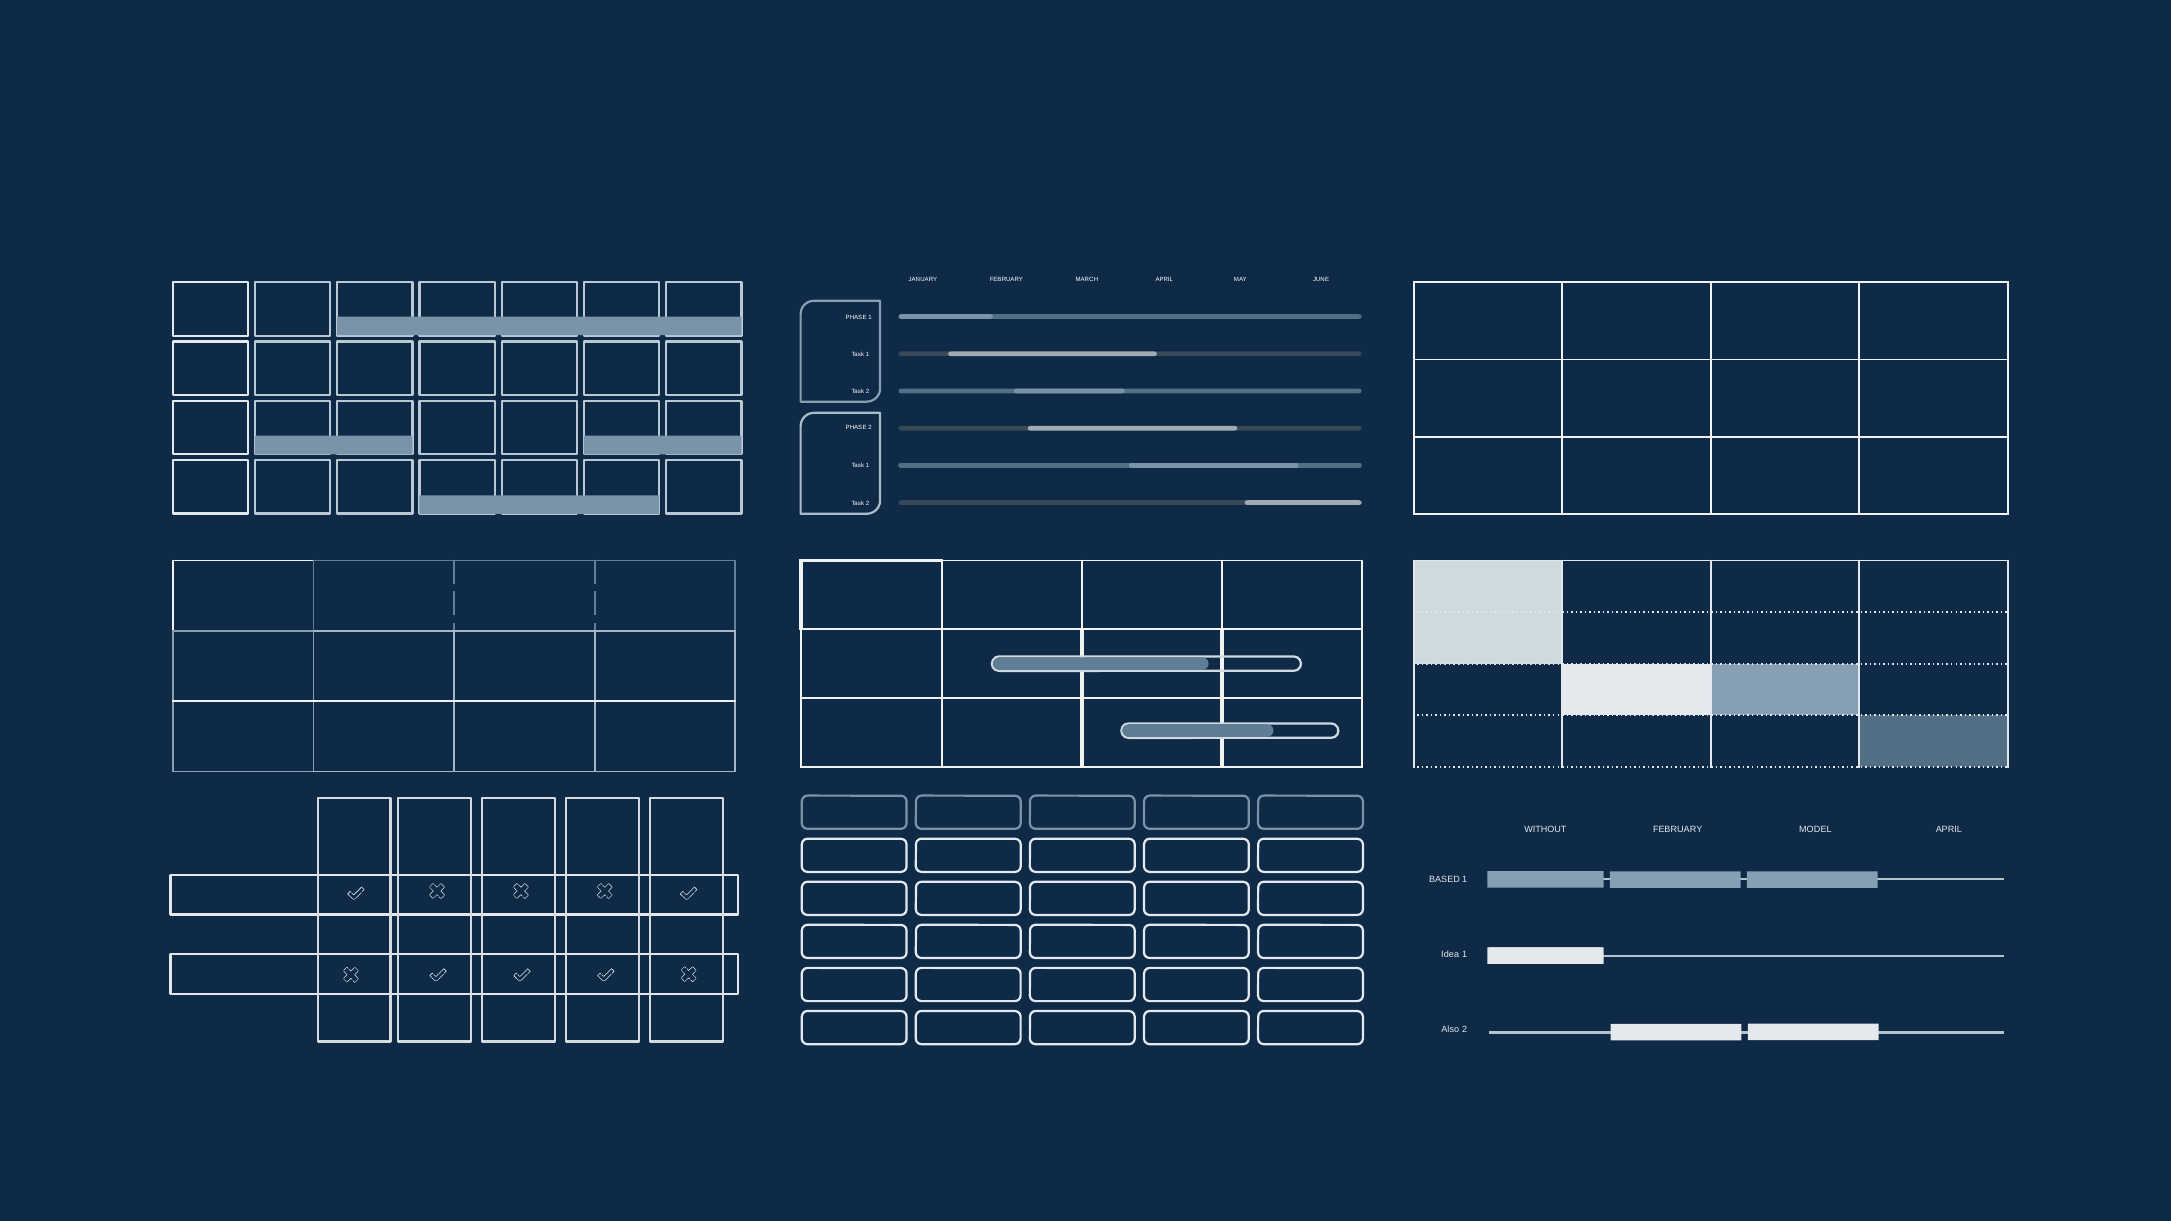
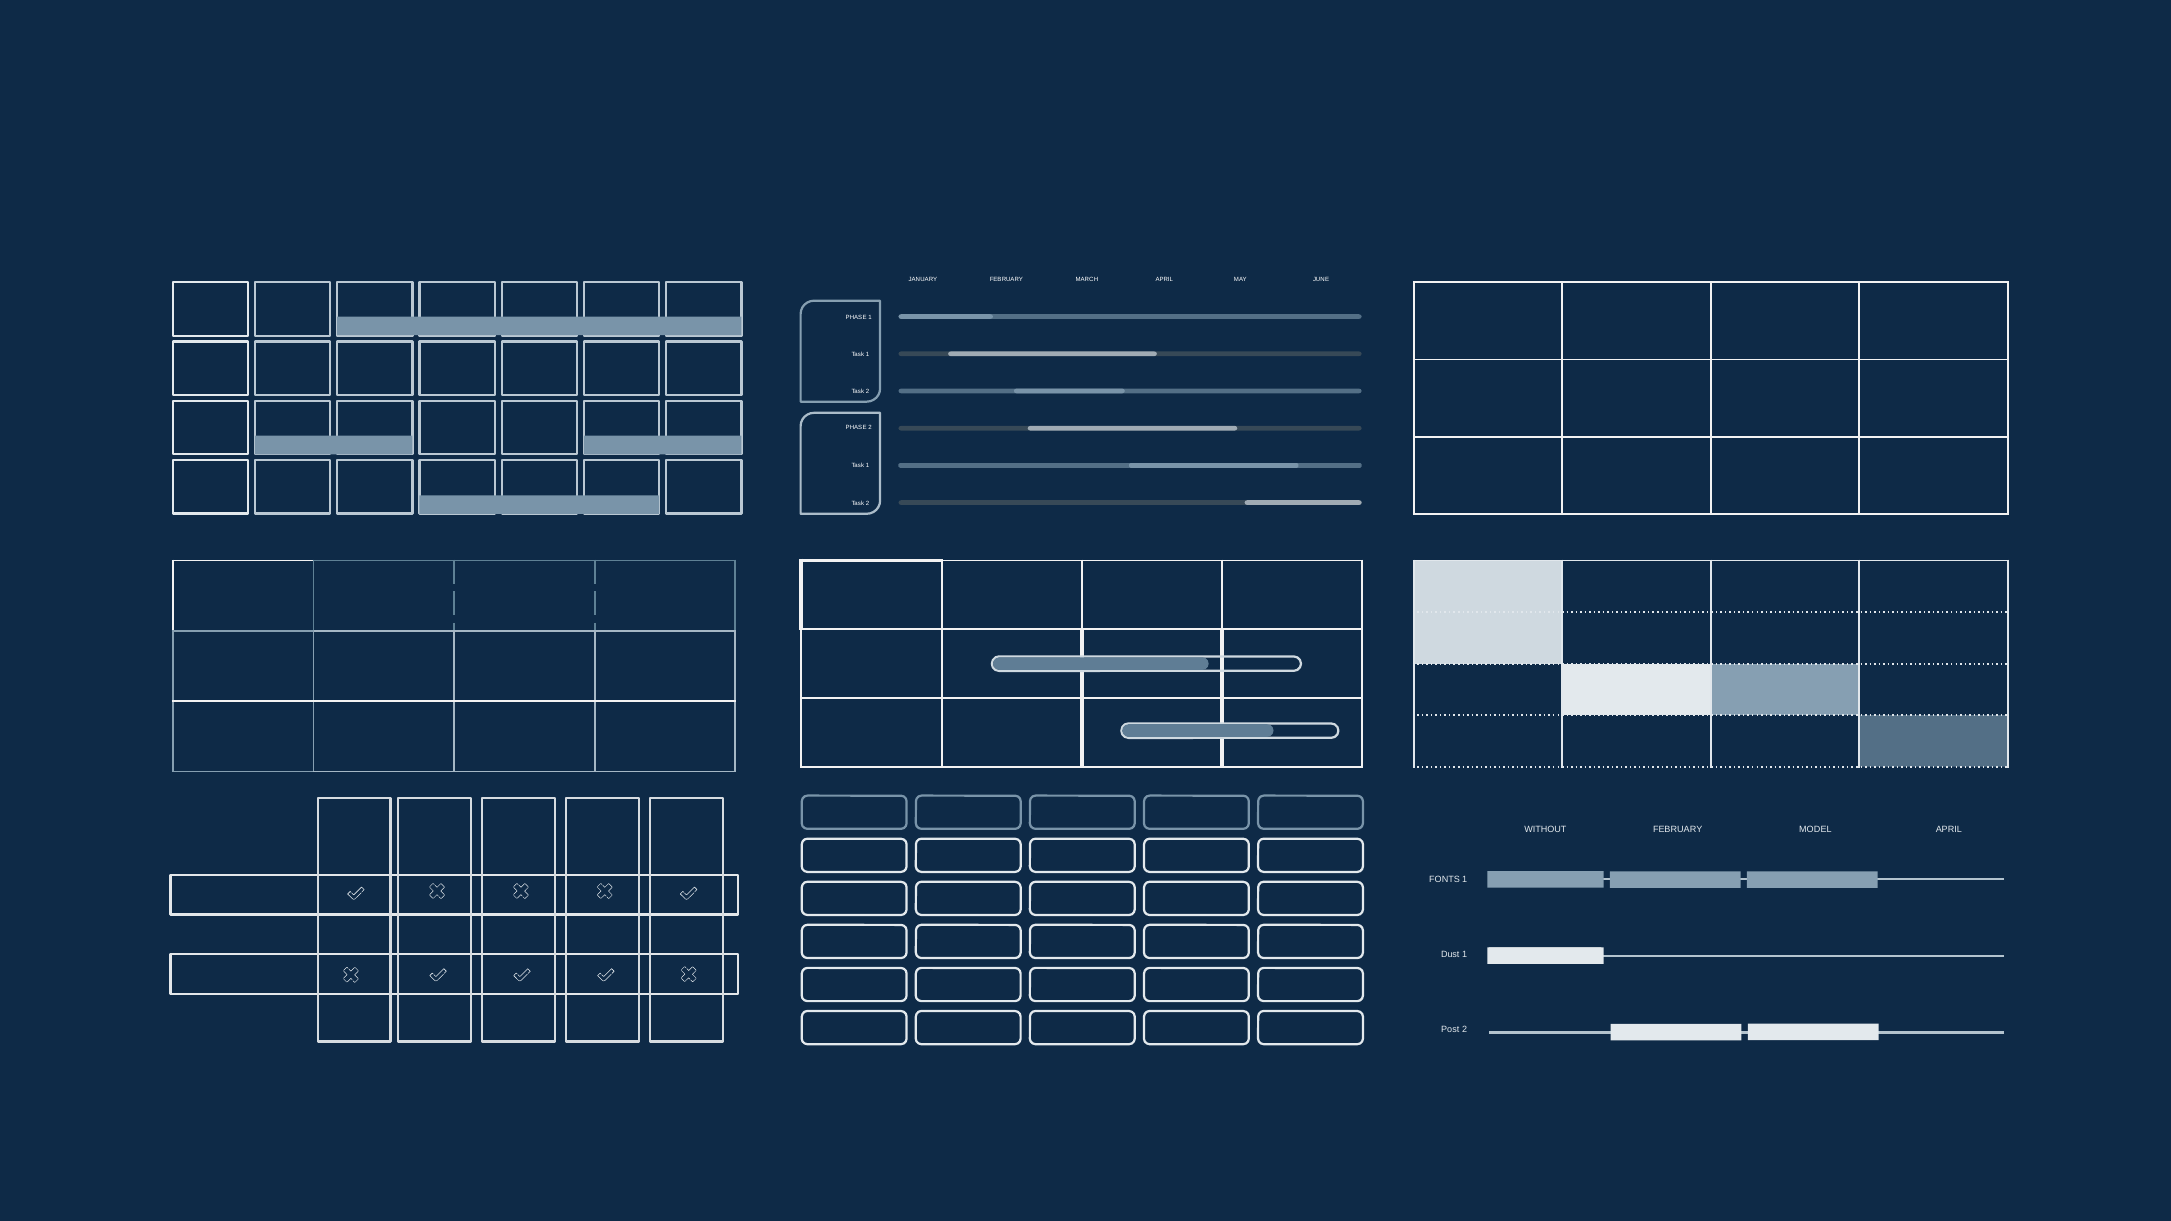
BASED: BASED -> FONTS
Idea: Idea -> Dust
Also: Also -> Post
